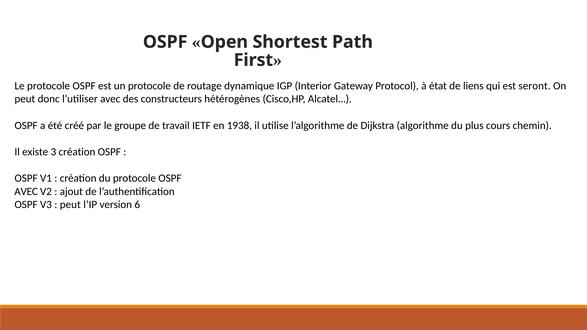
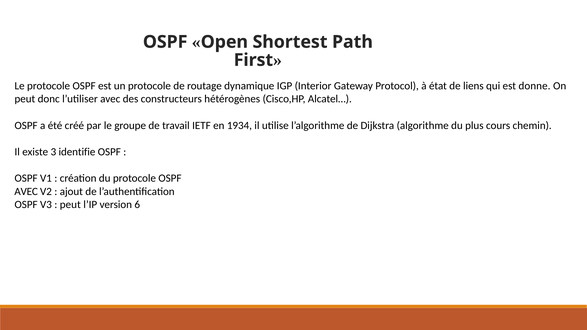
seront: seront -> donne
1938: 1938 -> 1934
3 création: création -> identifie
